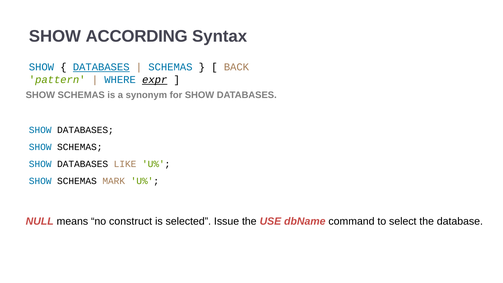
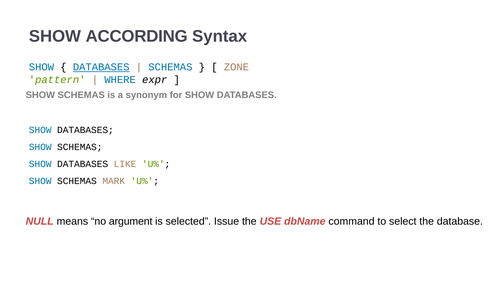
BACK: BACK -> ZONE
expr underline: present -> none
construct: construct -> argument
